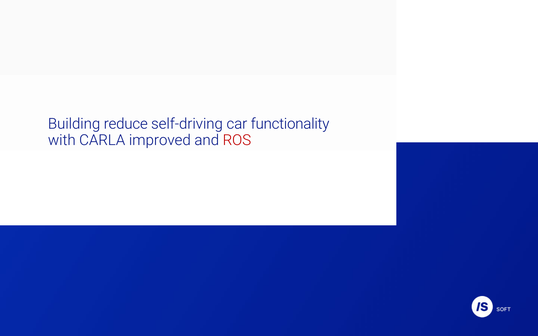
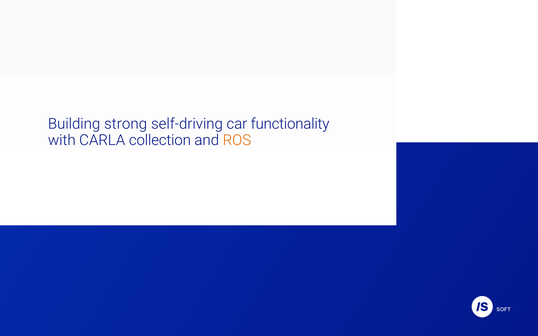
reduce: reduce -> strong
improved: improved -> collection
ROS colour: red -> orange
